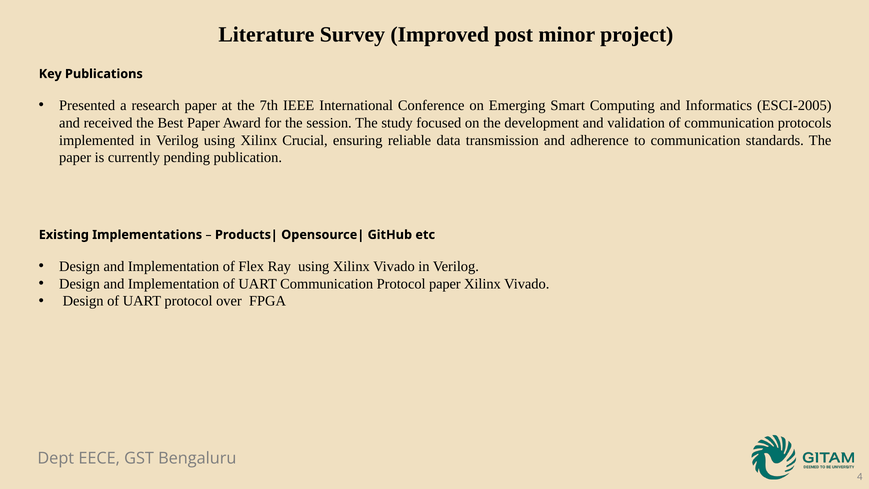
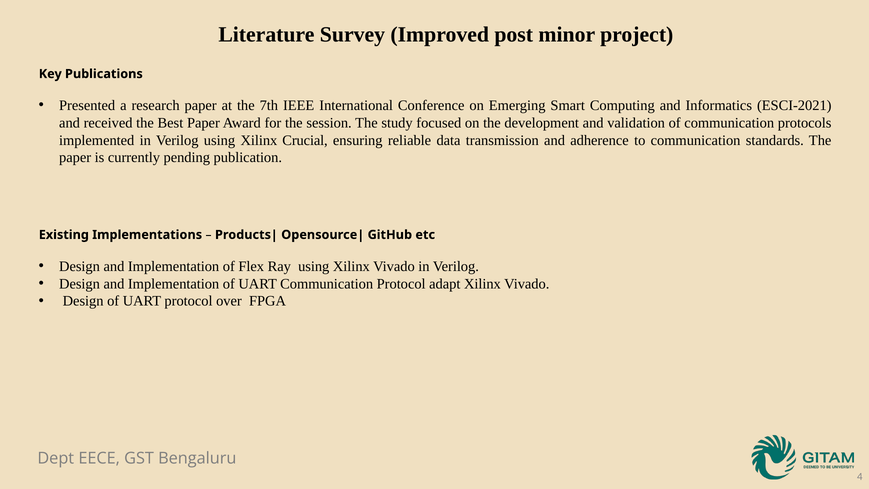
ESCI-2005: ESCI-2005 -> ESCI-2021
Protocol paper: paper -> adapt
